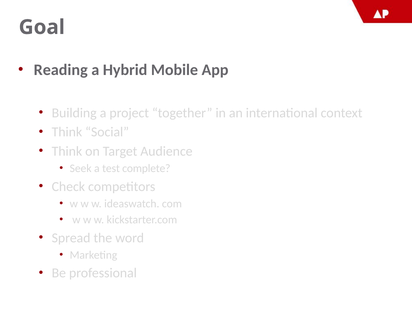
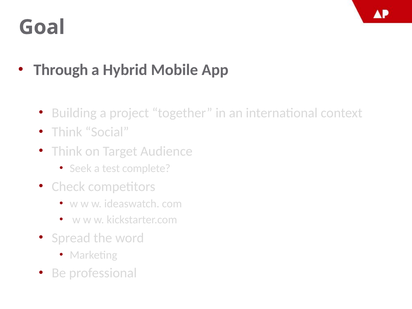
Reading: Reading -> Through
